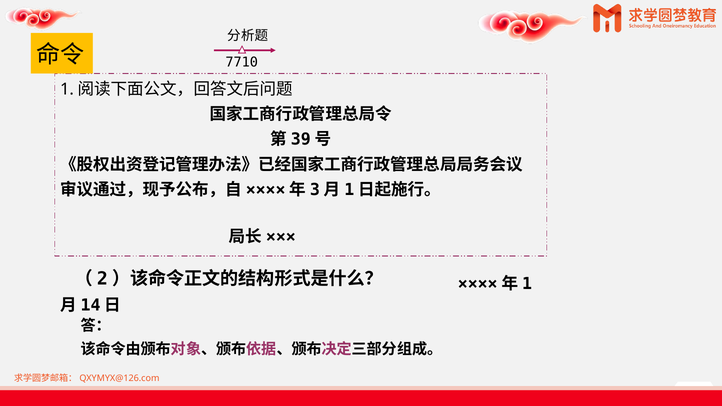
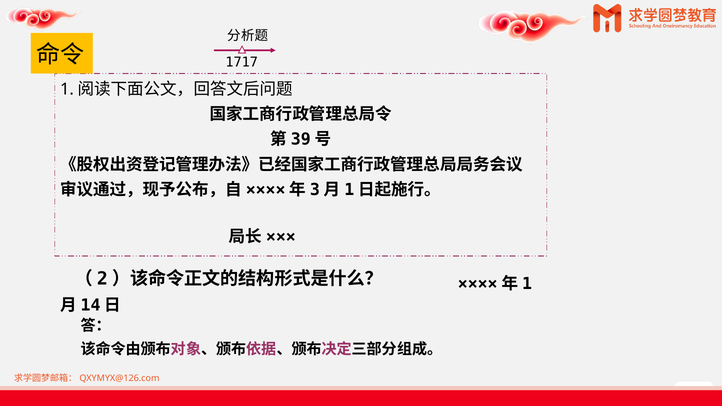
7710: 7710 -> 1717
